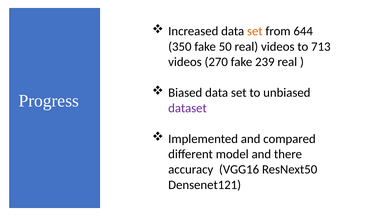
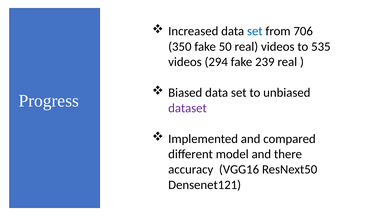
set at (255, 31) colour: orange -> blue
644: 644 -> 706
713: 713 -> 535
270: 270 -> 294
